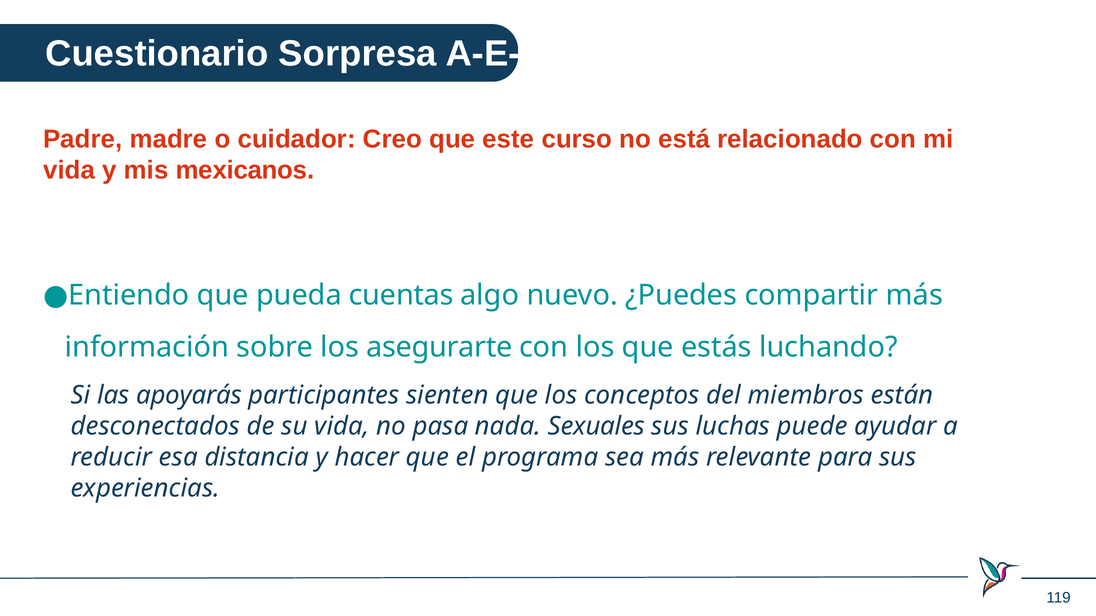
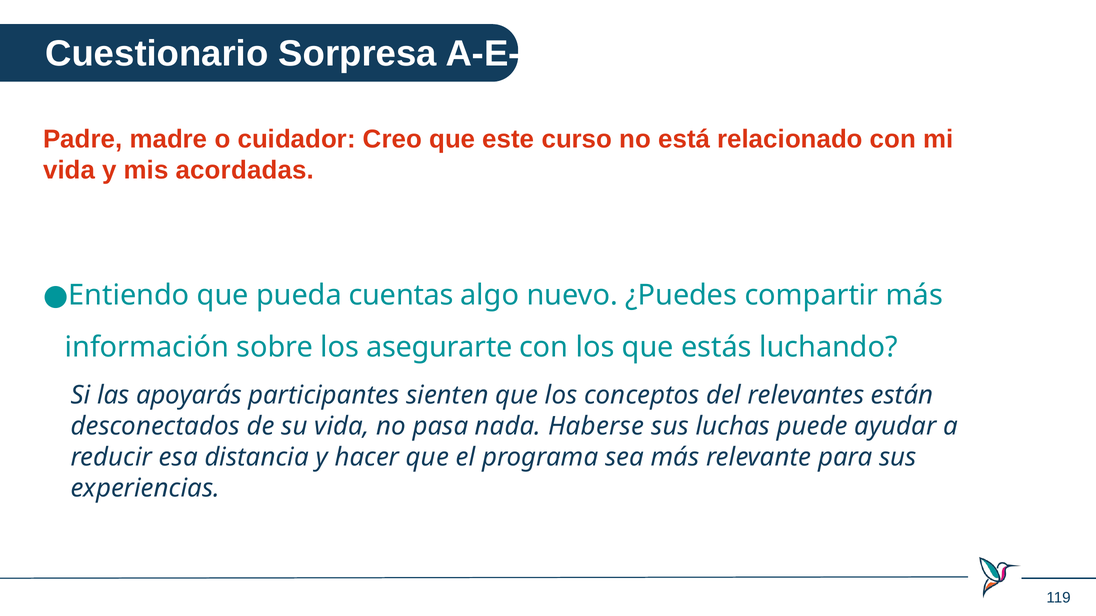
mexicanos: mexicanos -> acordadas
miembros: miembros -> relevantes
Sexuales: Sexuales -> Haberse
